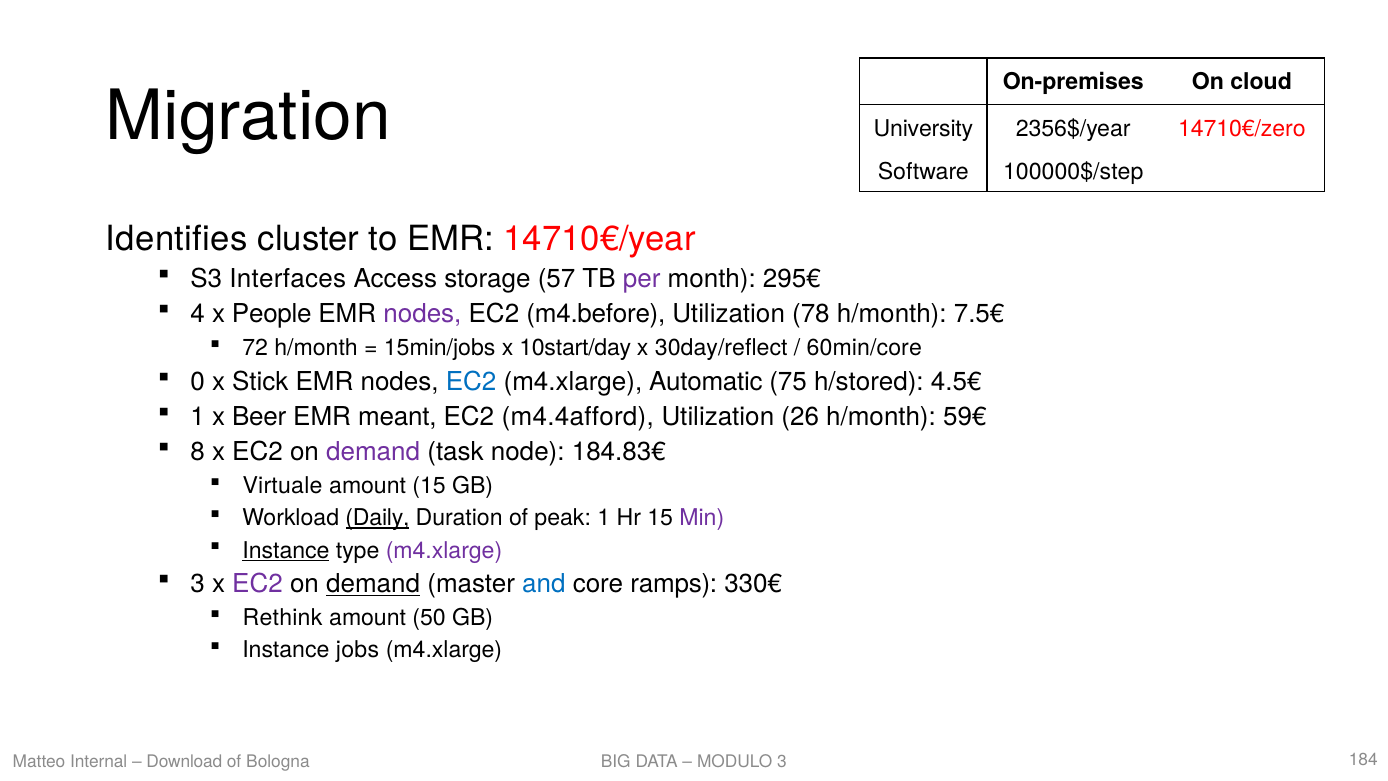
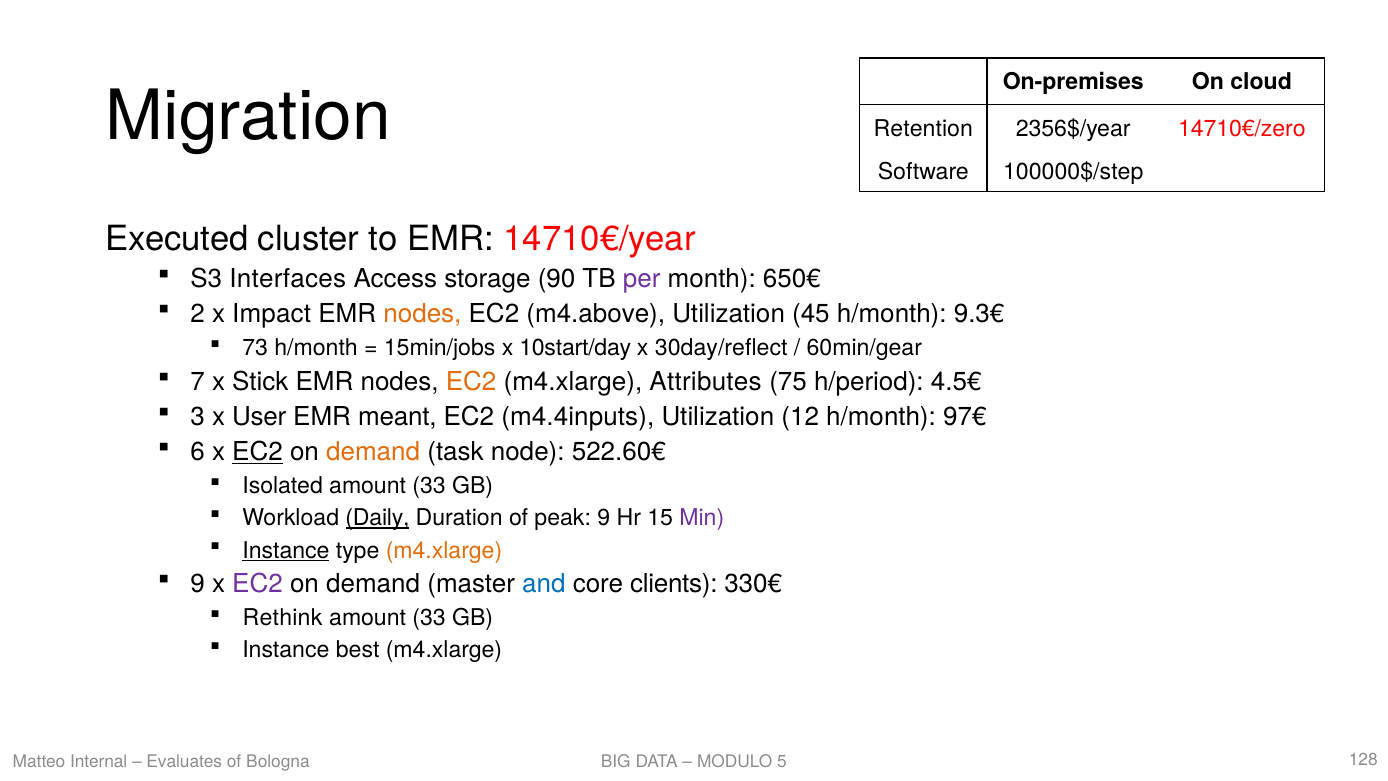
University: University -> Retention
Identifies: Identifies -> Executed
57: 57 -> 90
295€: 295€ -> 650€
4: 4 -> 2
People: People -> Impact
nodes at (422, 314) colour: purple -> orange
m4.before: m4.before -> m4.above
78: 78 -> 45
7.5€: 7.5€ -> 9.3€
72: 72 -> 73
60min/core: 60min/core -> 60min/gear
0: 0 -> 7
EC2 at (471, 381) colour: blue -> orange
Automatic: Automatic -> Attributes
h/stored: h/stored -> h/period
1 at (198, 417): 1 -> 3
Beer: Beer -> User
m4.4afford: m4.4afford -> m4.4inputs
26: 26 -> 12
59€: 59€ -> 97€
8: 8 -> 6
EC2 at (257, 452) underline: none -> present
demand at (373, 452) colour: purple -> orange
184.83€: 184.83€ -> 522.60€
Virtuale: Virtuale -> Isolated
15 at (429, 486): 15 -> 33
peak 1: 1 -> 9
m4.xlarge at (444, 550) colour: purple -> orange
3 at (198, 584): 3 -> 9
demand at (373, 584) underline: present -> none
ramps: ramps -> clients
50 at (429, 618): 50 -> 33
jobs: jobs -> best
Download: Download -> Evaluates
3 at (782, 761): 3 -> 5
184: 184 -> 128
